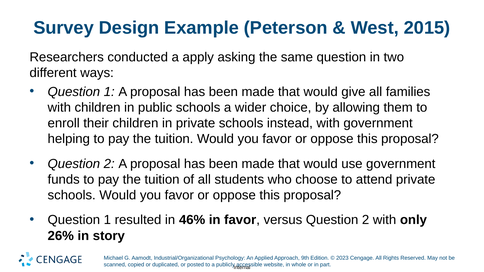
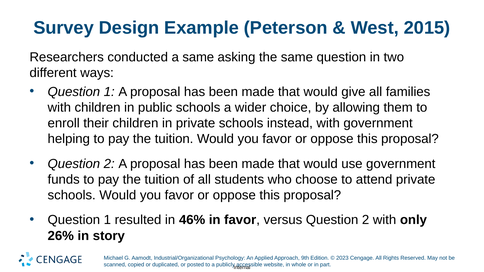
a apply: apply -> same
